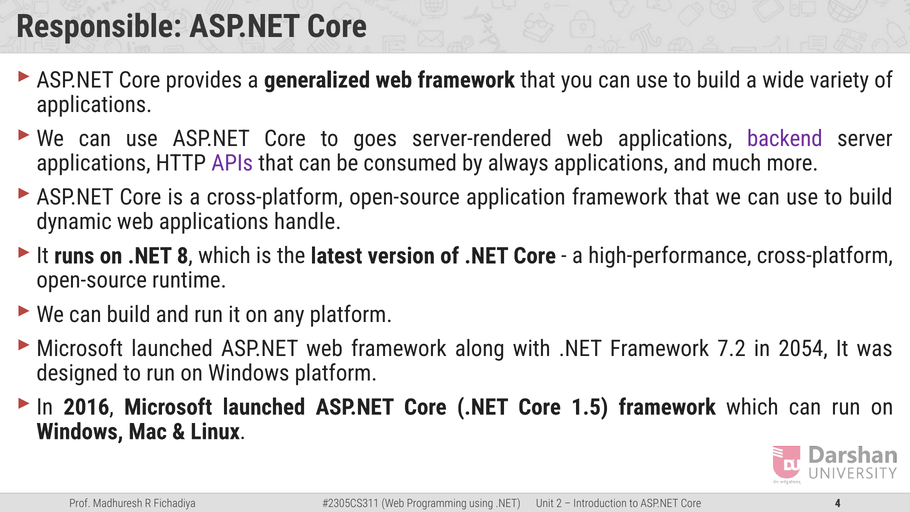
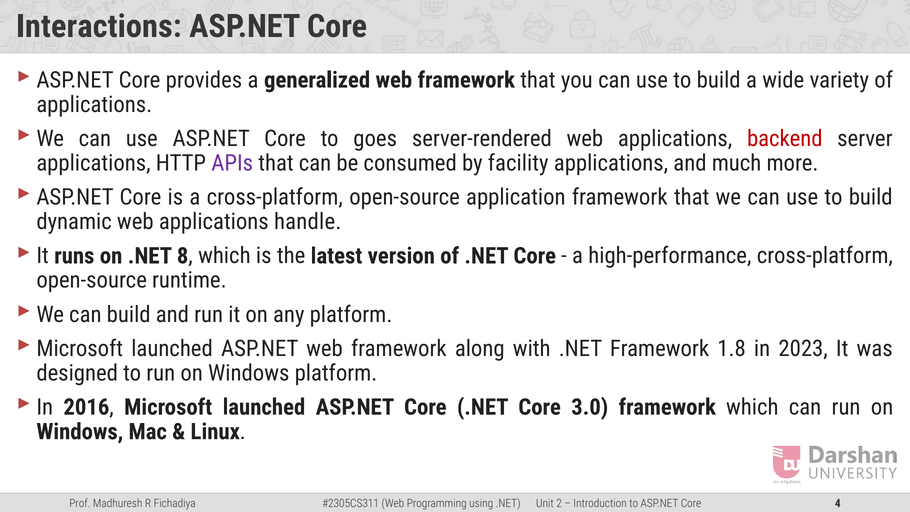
Responsible: Responsible -> Interactions
backend colour: purple -> red
always: always -> facility
7.2: 7.2 -> 1.8
2054: 2054 -> 2023
1.5: 1.5 -> 3.0
